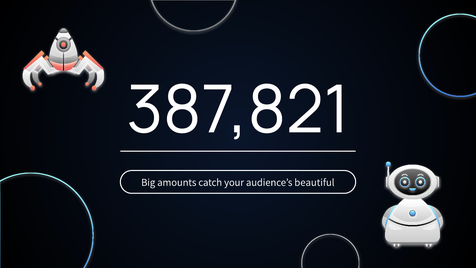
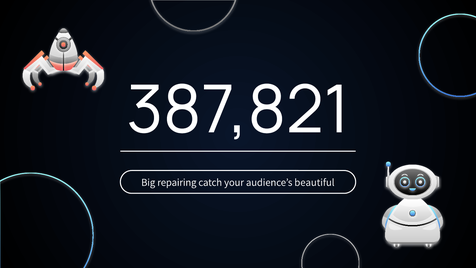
amounts: amounts -> repairing
